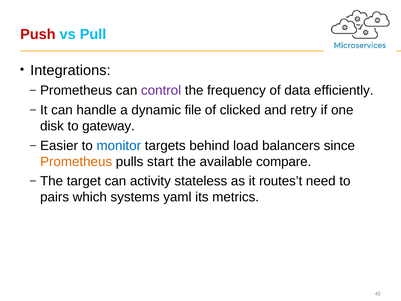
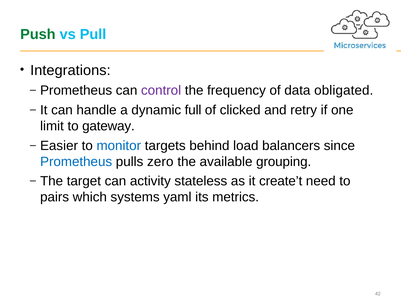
Push colour: red -> green
efficiently: efficiently -> obligated
file: file -> full
disk: disk -> limit
Prometheus at (76, 162) colour: orange -> blue
start: start -> zero
compare: compare -> grouping
routes’t: routes’t -> create’t
